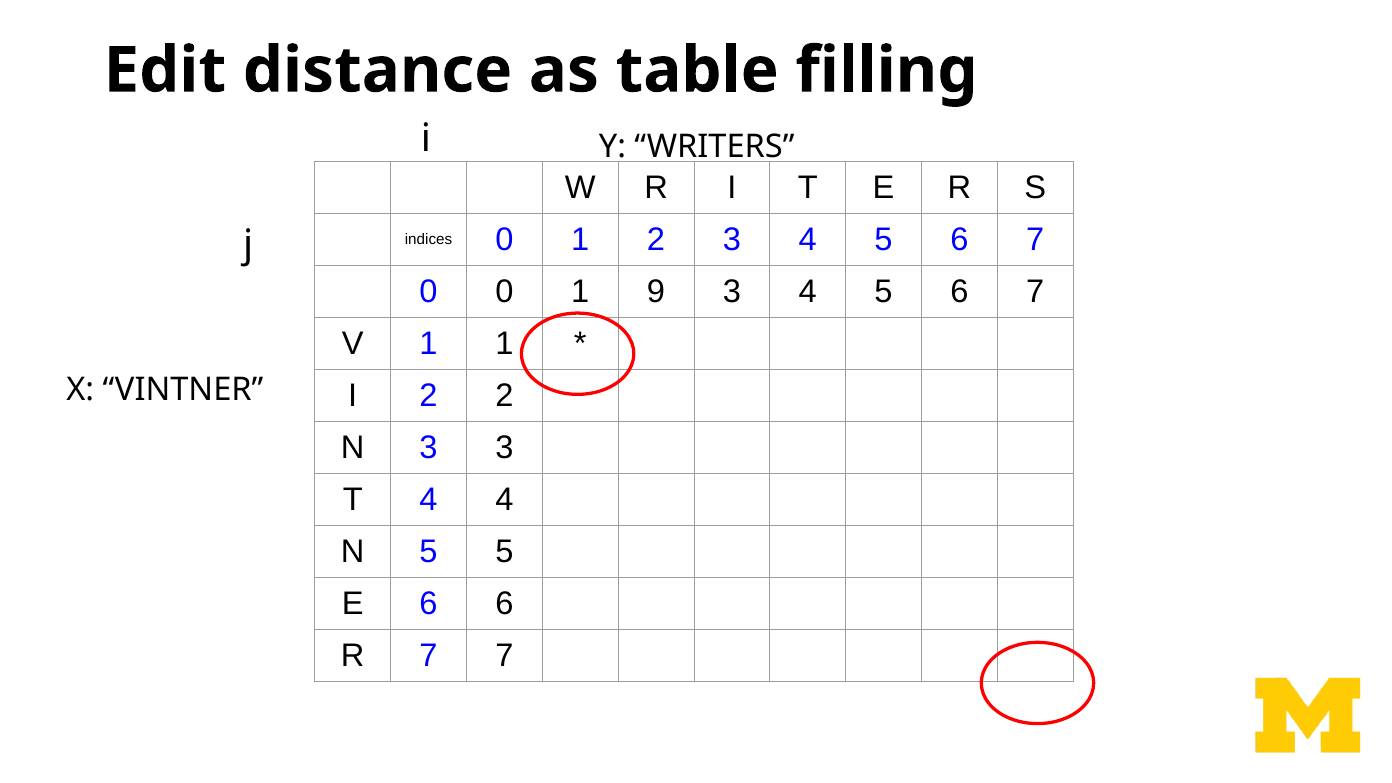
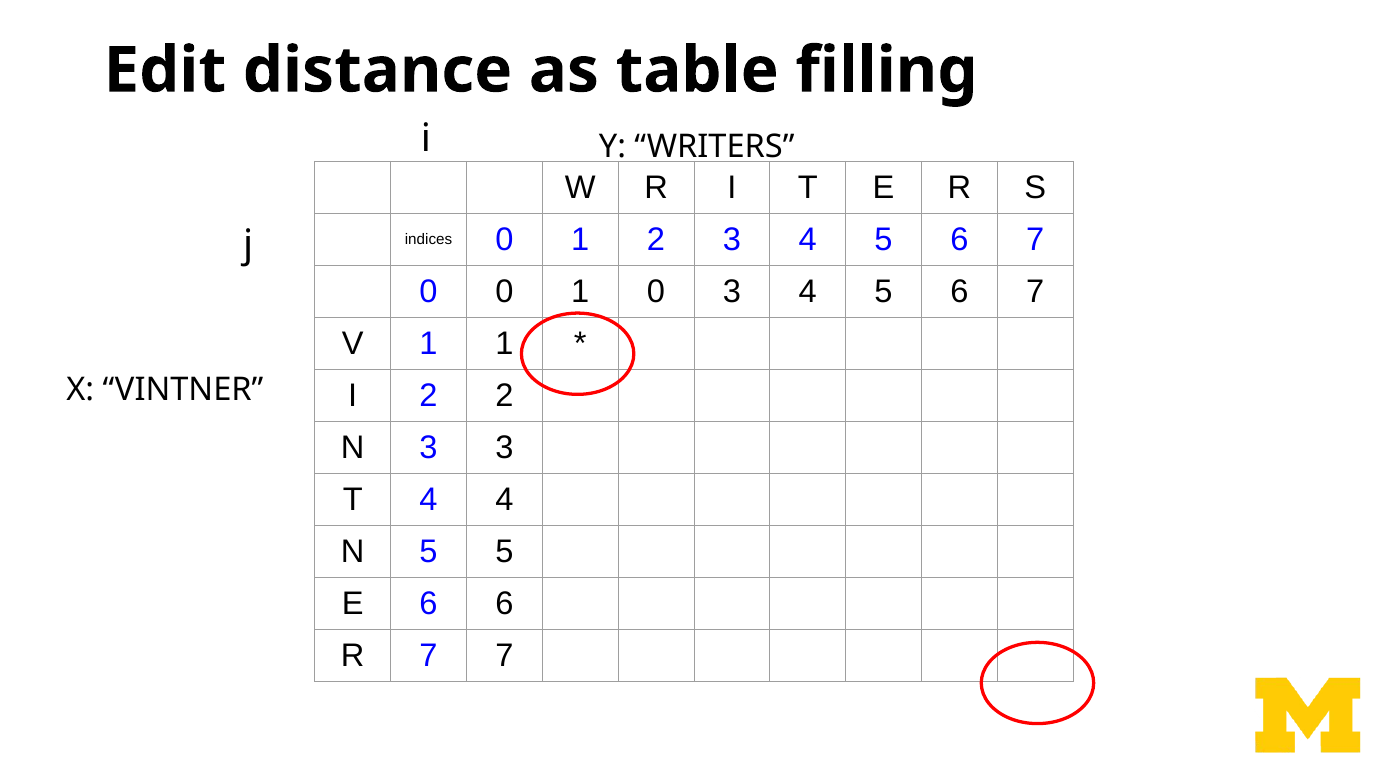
1 9: 9 -> 0
